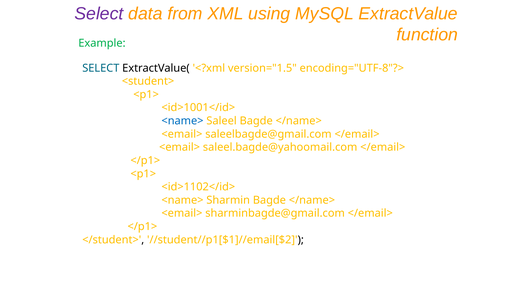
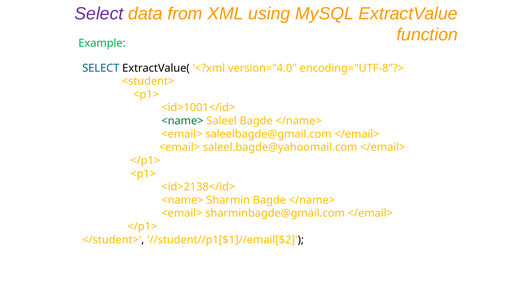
version="1.5: version="1.5 -> version="4.0
<name> at (182, 121) colour: blue -> green
<id>1102</id>: <id>1102</id> -> <id>2138</id>
